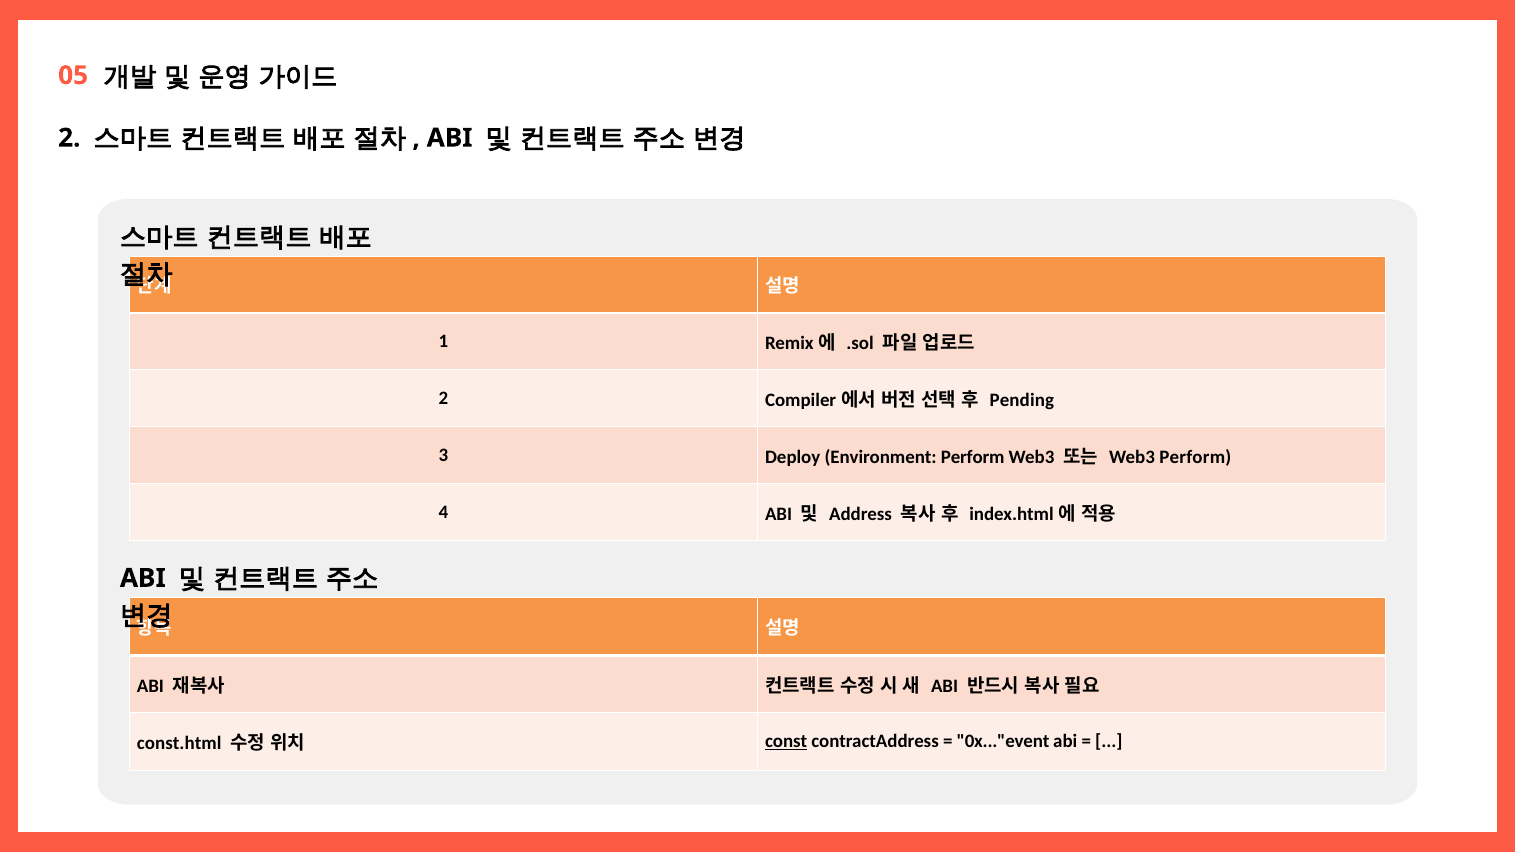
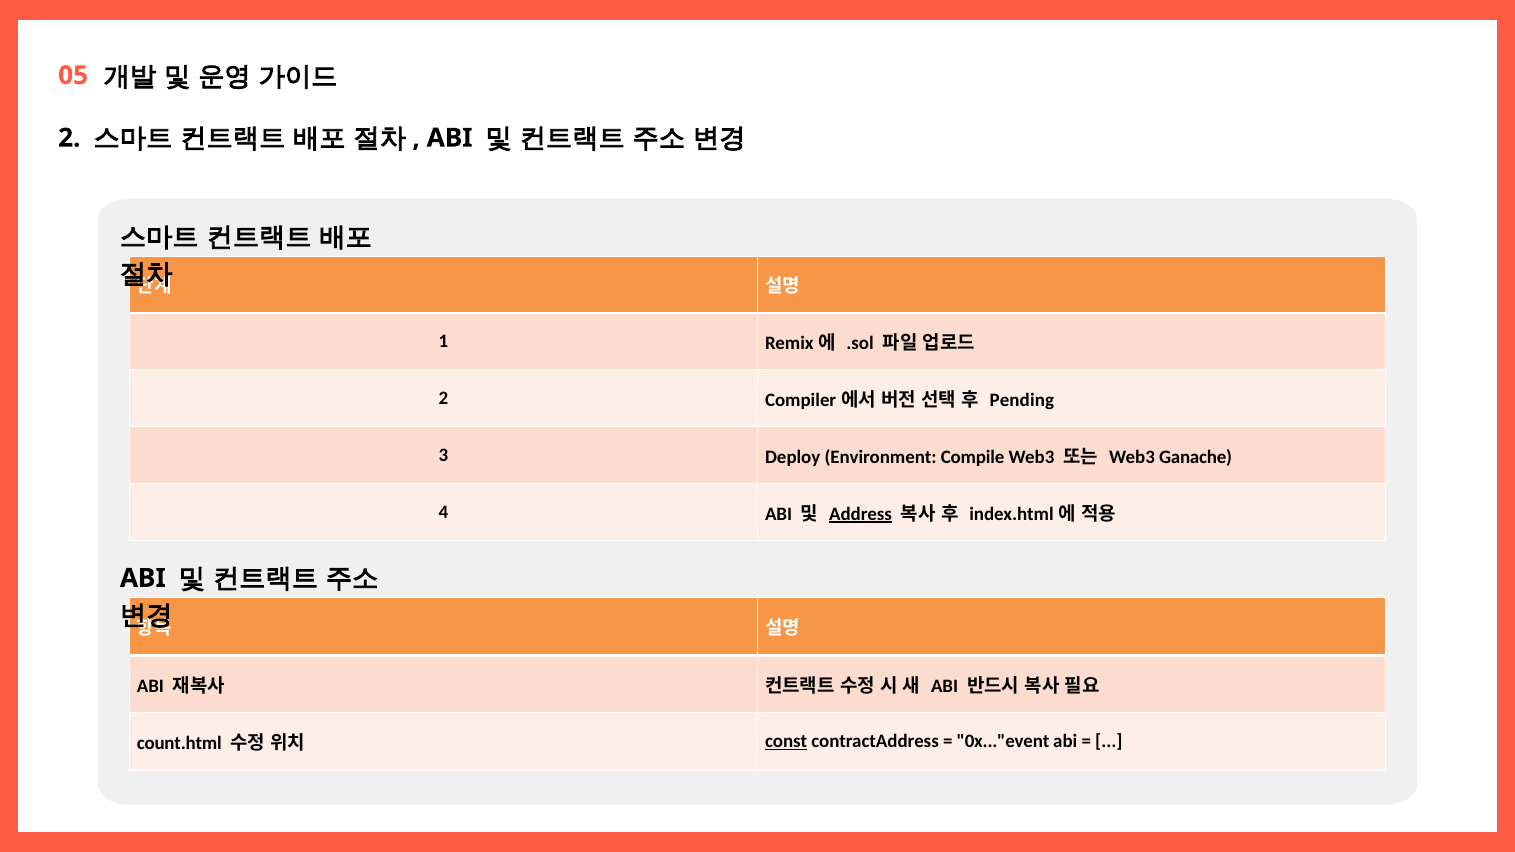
Environment Perform: Perform -> Compile
Web3 Perform: Perform -> Ganache
Address underline: none -> present
const.html: const.html -> count.html
